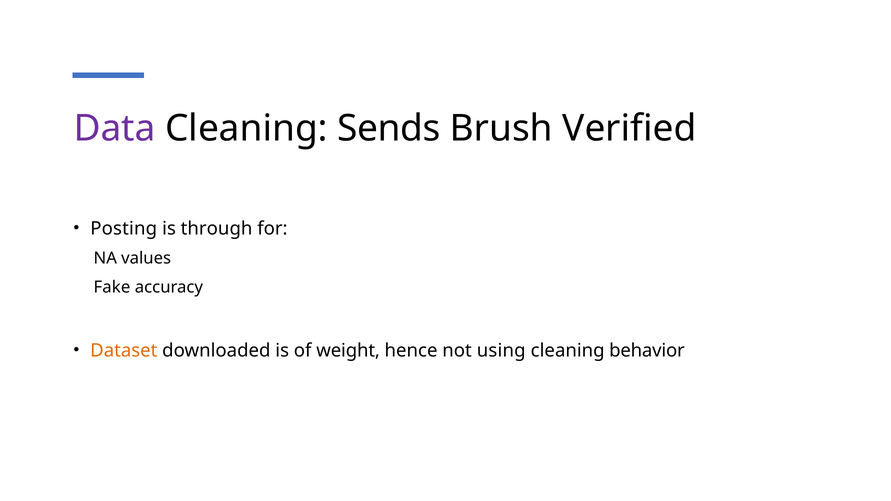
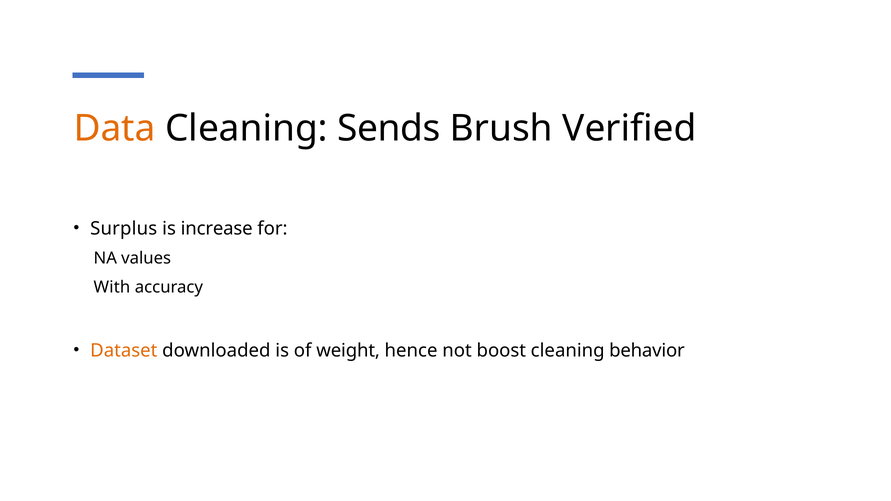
Data colour: purple -> orange
Posting: Posting -> Surplus
through: through -> increase
Fake: Fake -> With
using: using -> boost
